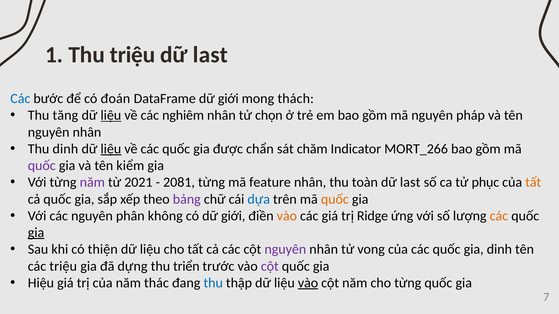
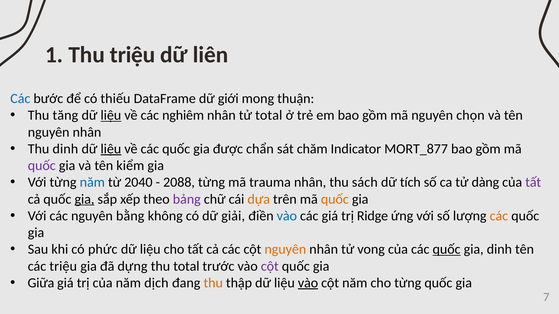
last at (210, 55): last -> liên
đoán: đoán -> thiếu
thách: thách -> thuận
tử chọn: chọn -> total
pháp: pháp -> chọn
MORT_266: MORT_266 -> MORT_877
năm at (92, 183) colour: purple -> blue
2021: 2021 -> 2040
2081: 2081 -> 2088
feature: feature -> trauma
toàn: toàn -> sách
last at (410, 183): last -> tích
phục: phục -> dàng
tất at (533, 183) colour: orange -> purple
gia at (84, 199) underline: none -> present
dựa colour: blue -> orange
phân: phân -> bằng
có dữ giới: giới -> giải
vào at (287, 216) colour: orange -> blue
gia at (36, 233) underline: present -> none
thiện: thiện -> phức
nguyên at (285, 250) colour: purple -> orange
quốc at (447, 250) underline: none -> present
thu triển: triển -> total
Hiệu: Hiệu -> Giữa
thác: thác -> dịch
thu at (213, 283) colour: blue -> orange
